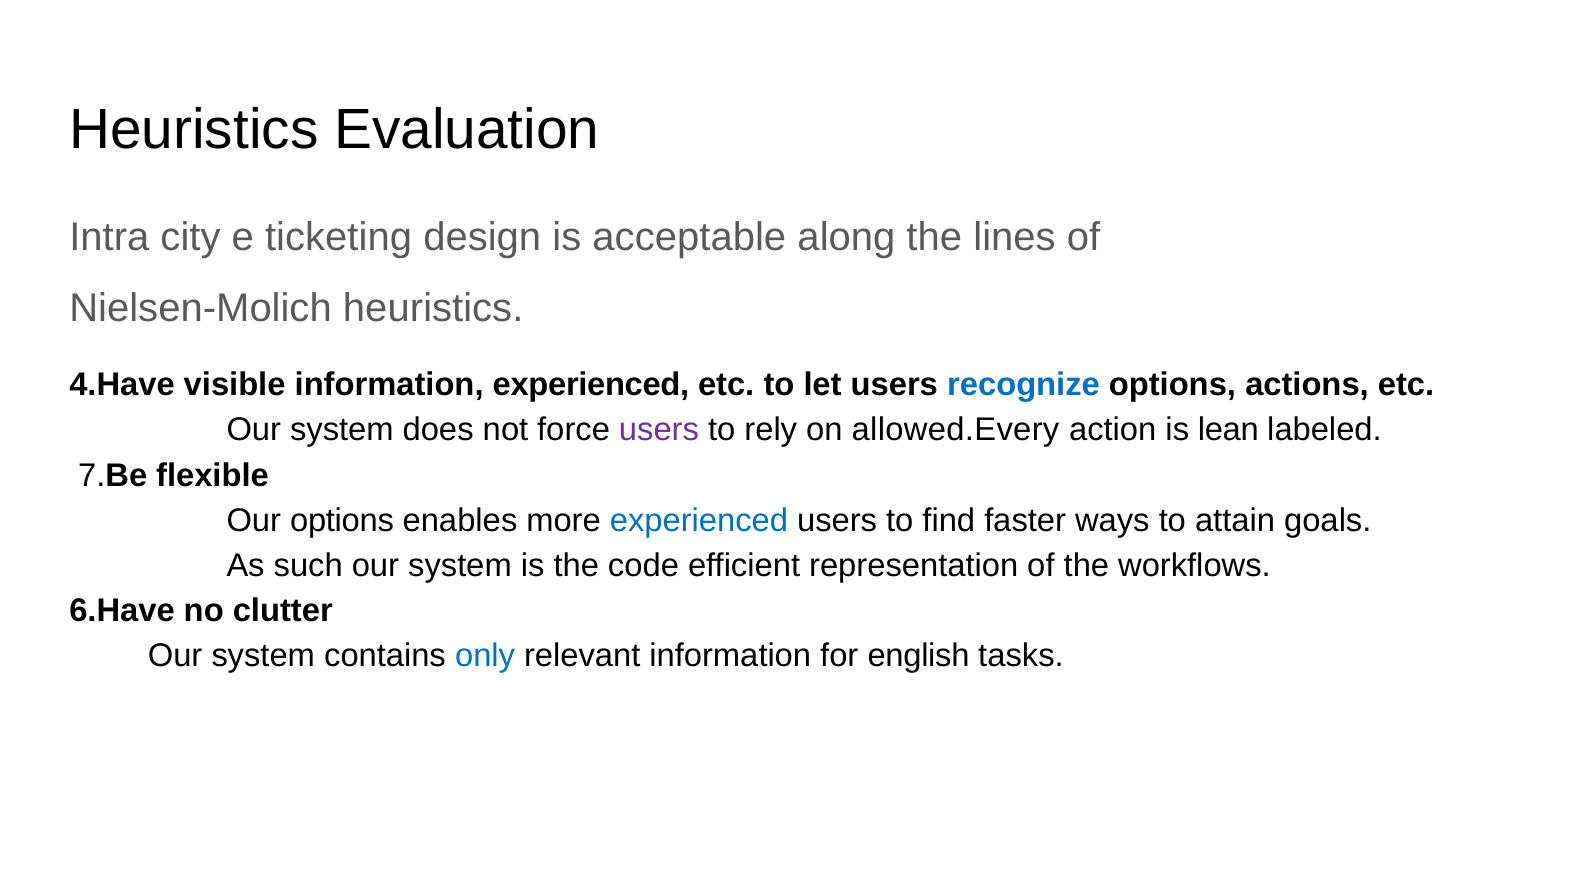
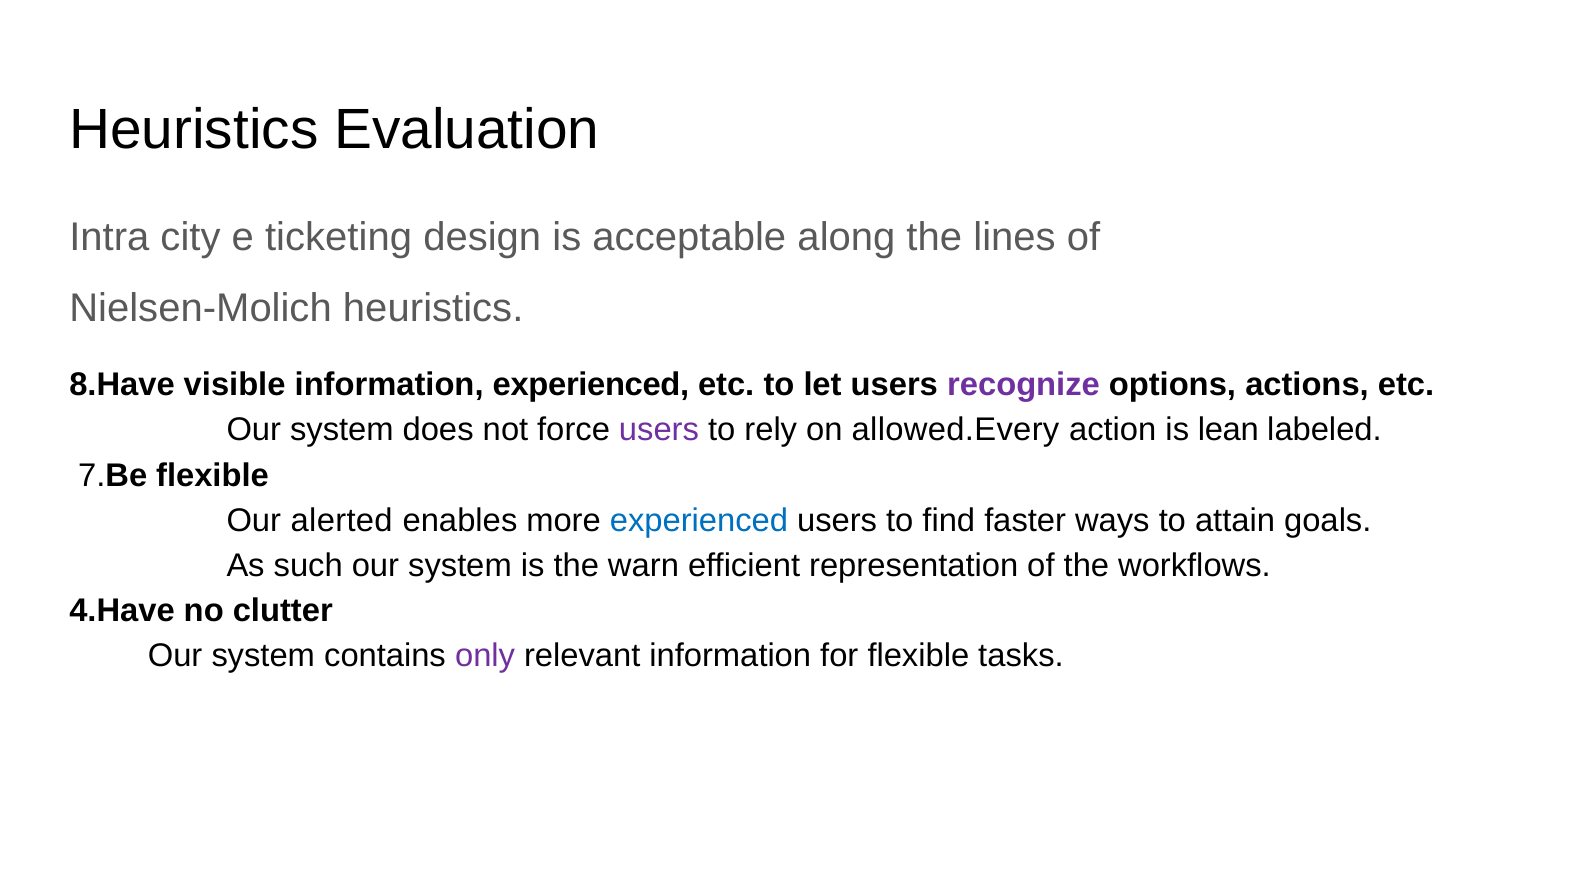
4.Have: 4.Have -> 8.Have
recognize colour: blue -> purple
Our options: options -> alerted
code: code -> warn
6.Have: 6.Have -> 4.Have
only colour: blue -> purple
for english: english -> flexible
